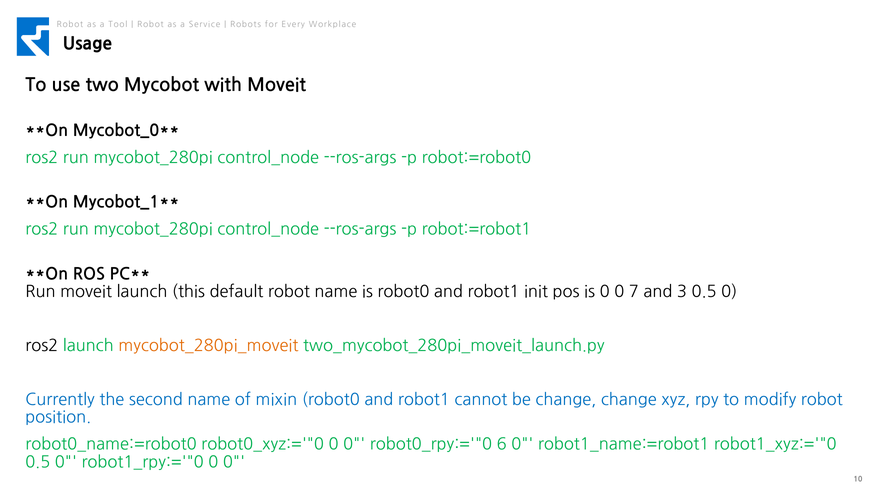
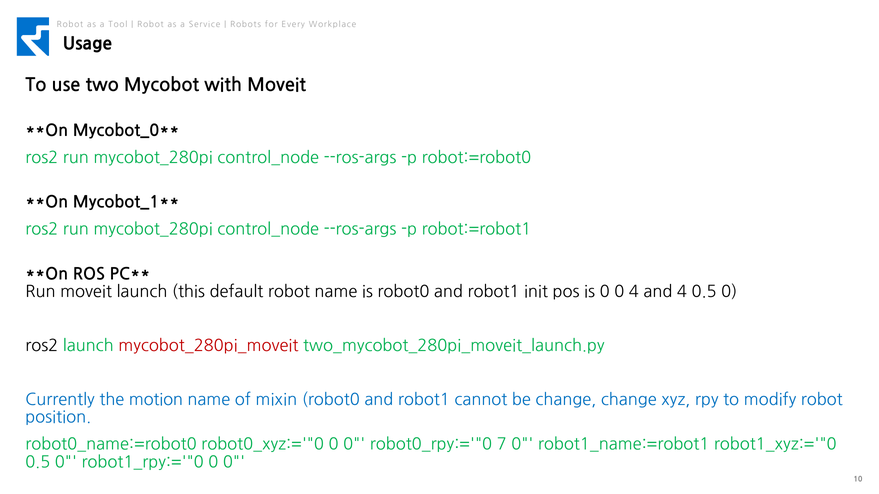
0 7: 7 -> 4
and 3: 3 -> 4
mycobot_280pi_moveit colour: orange -> red
second: second -> motion
6: 6 -> 7
